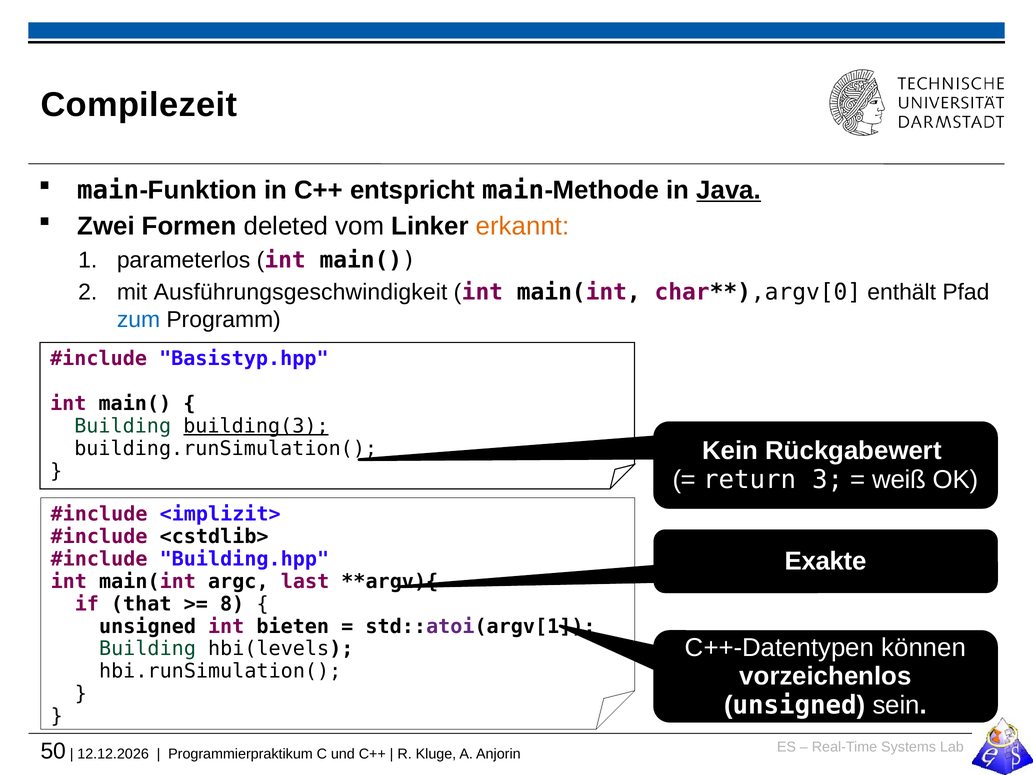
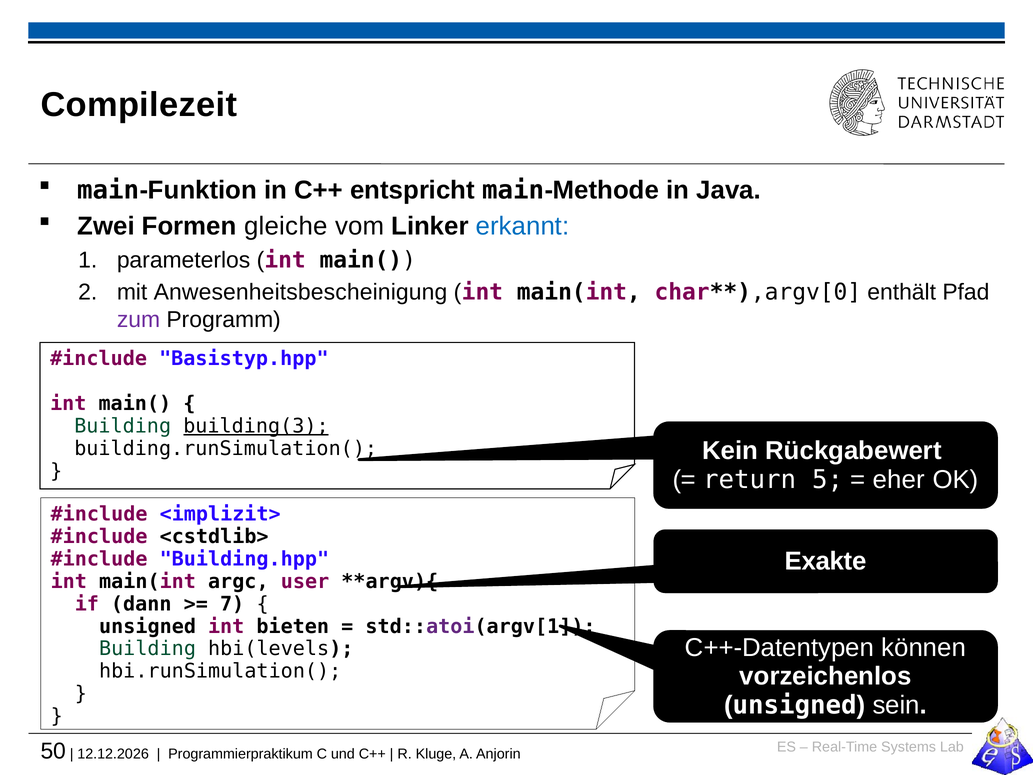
Java underline: present -> none
deleted: deleted -> gleiche
erkannt colour: orange -> blue
Ausführungsgeschwindigkeit: Ausführungsgeschwindigkeit -> Anwesenheitsbescheinigung
zum colour: blue -> purple
3: 3 -> 5
weiß: weiß -> eher
last: last -> user
that: that -> dann
8: 8 -> 7
